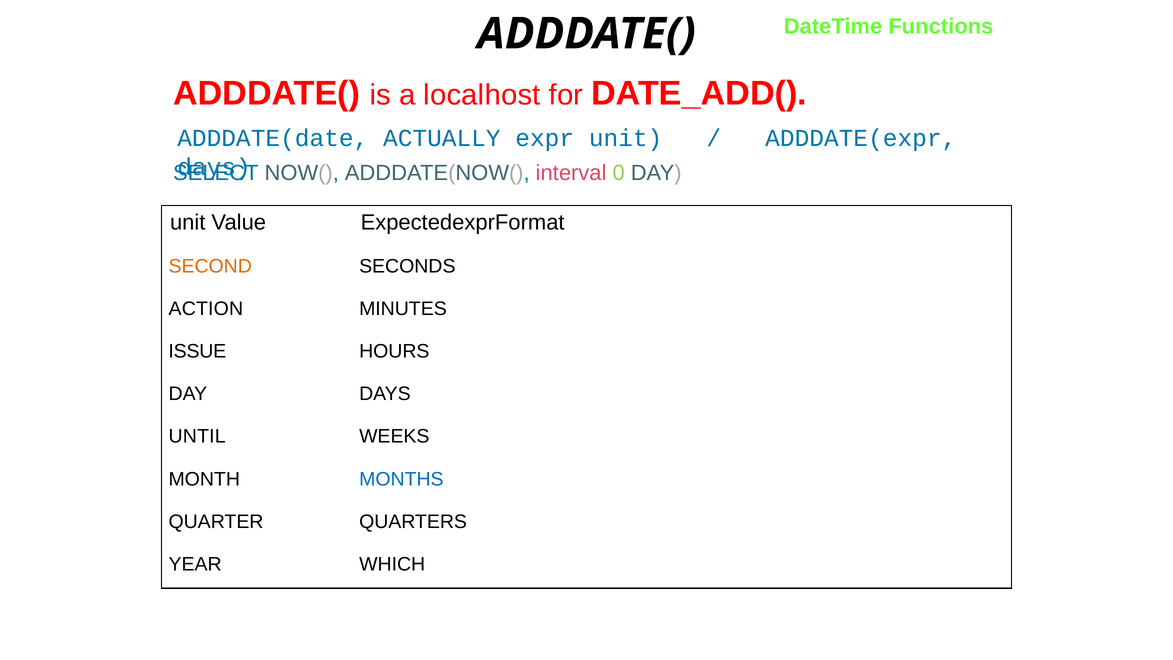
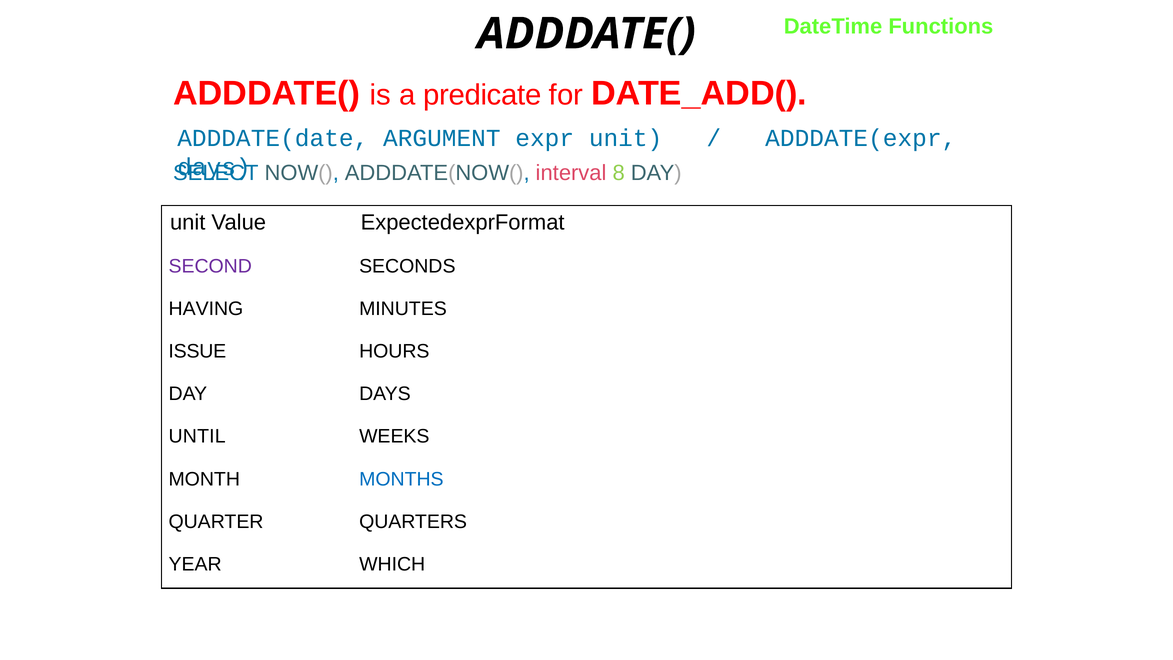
localhost: localhost -> predicate
ACTUALLY: ACTUALLY -> ARGUMENT
0: 0 -> 8
SECOND colour: orange -> purple
ACTION: ACTION -> HAVING
